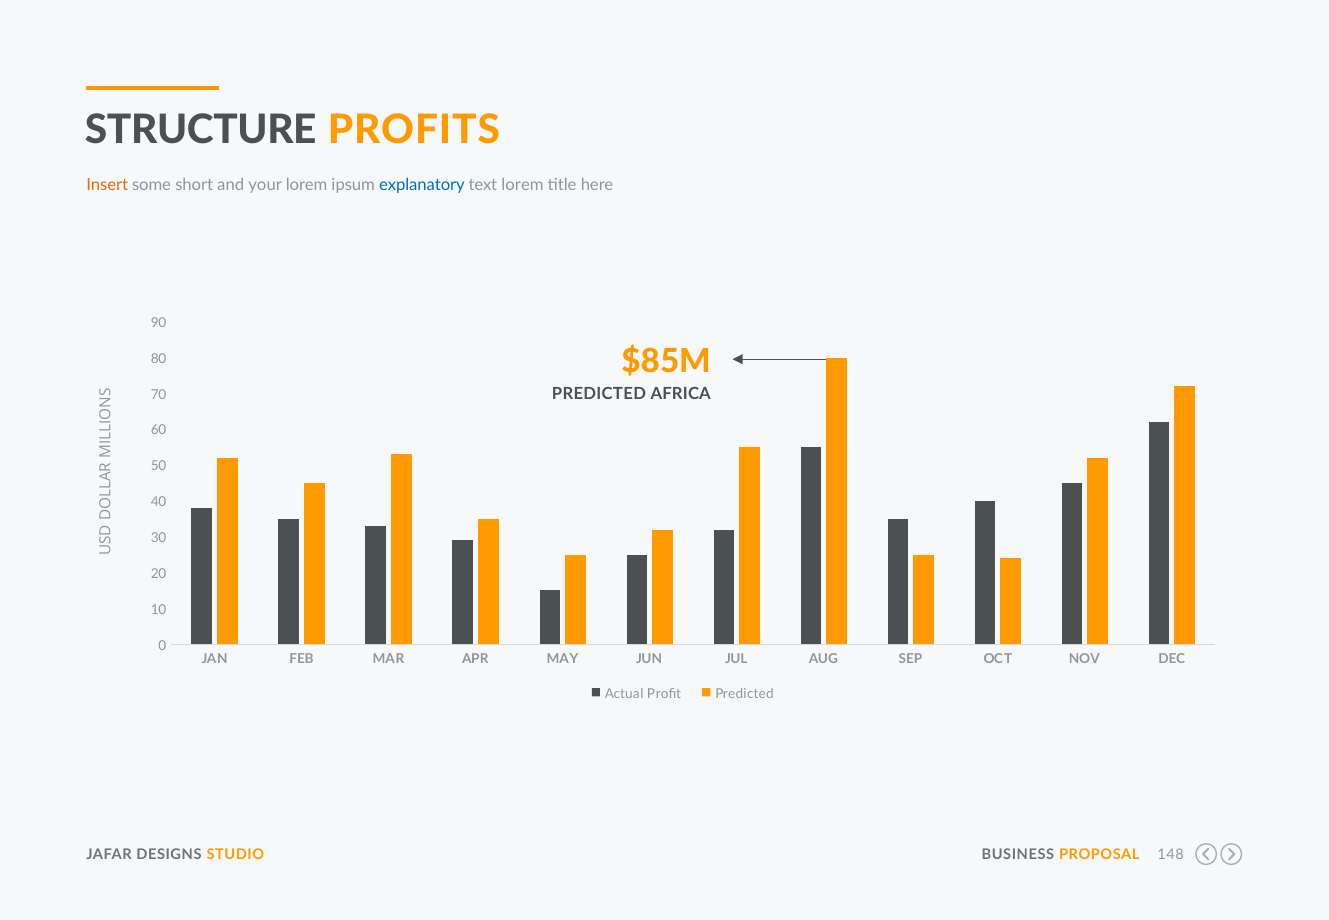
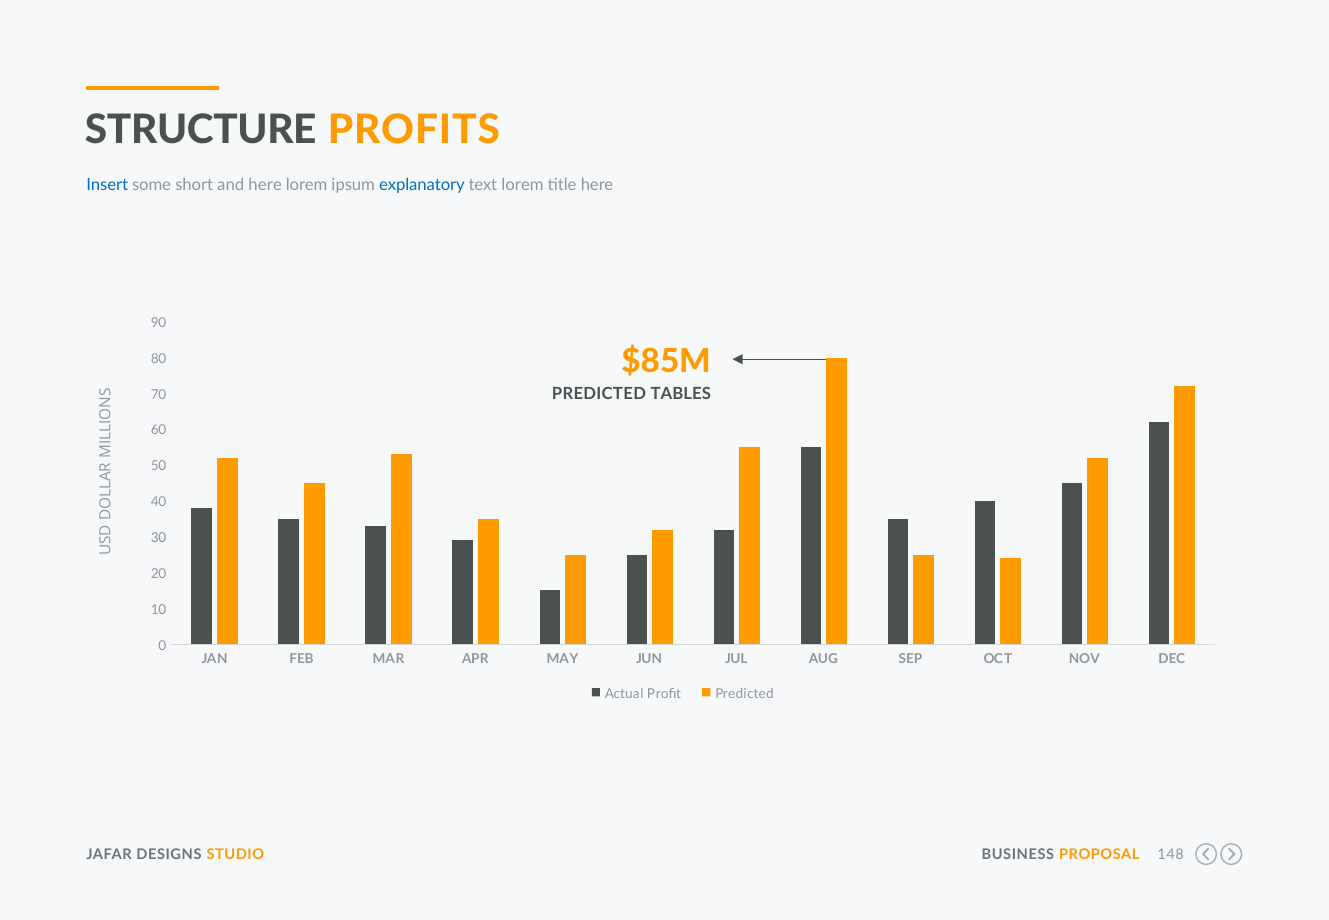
Insert colour: orange -> blue
and your: your -> here
AFRICA: AFRICA -> TABLES
